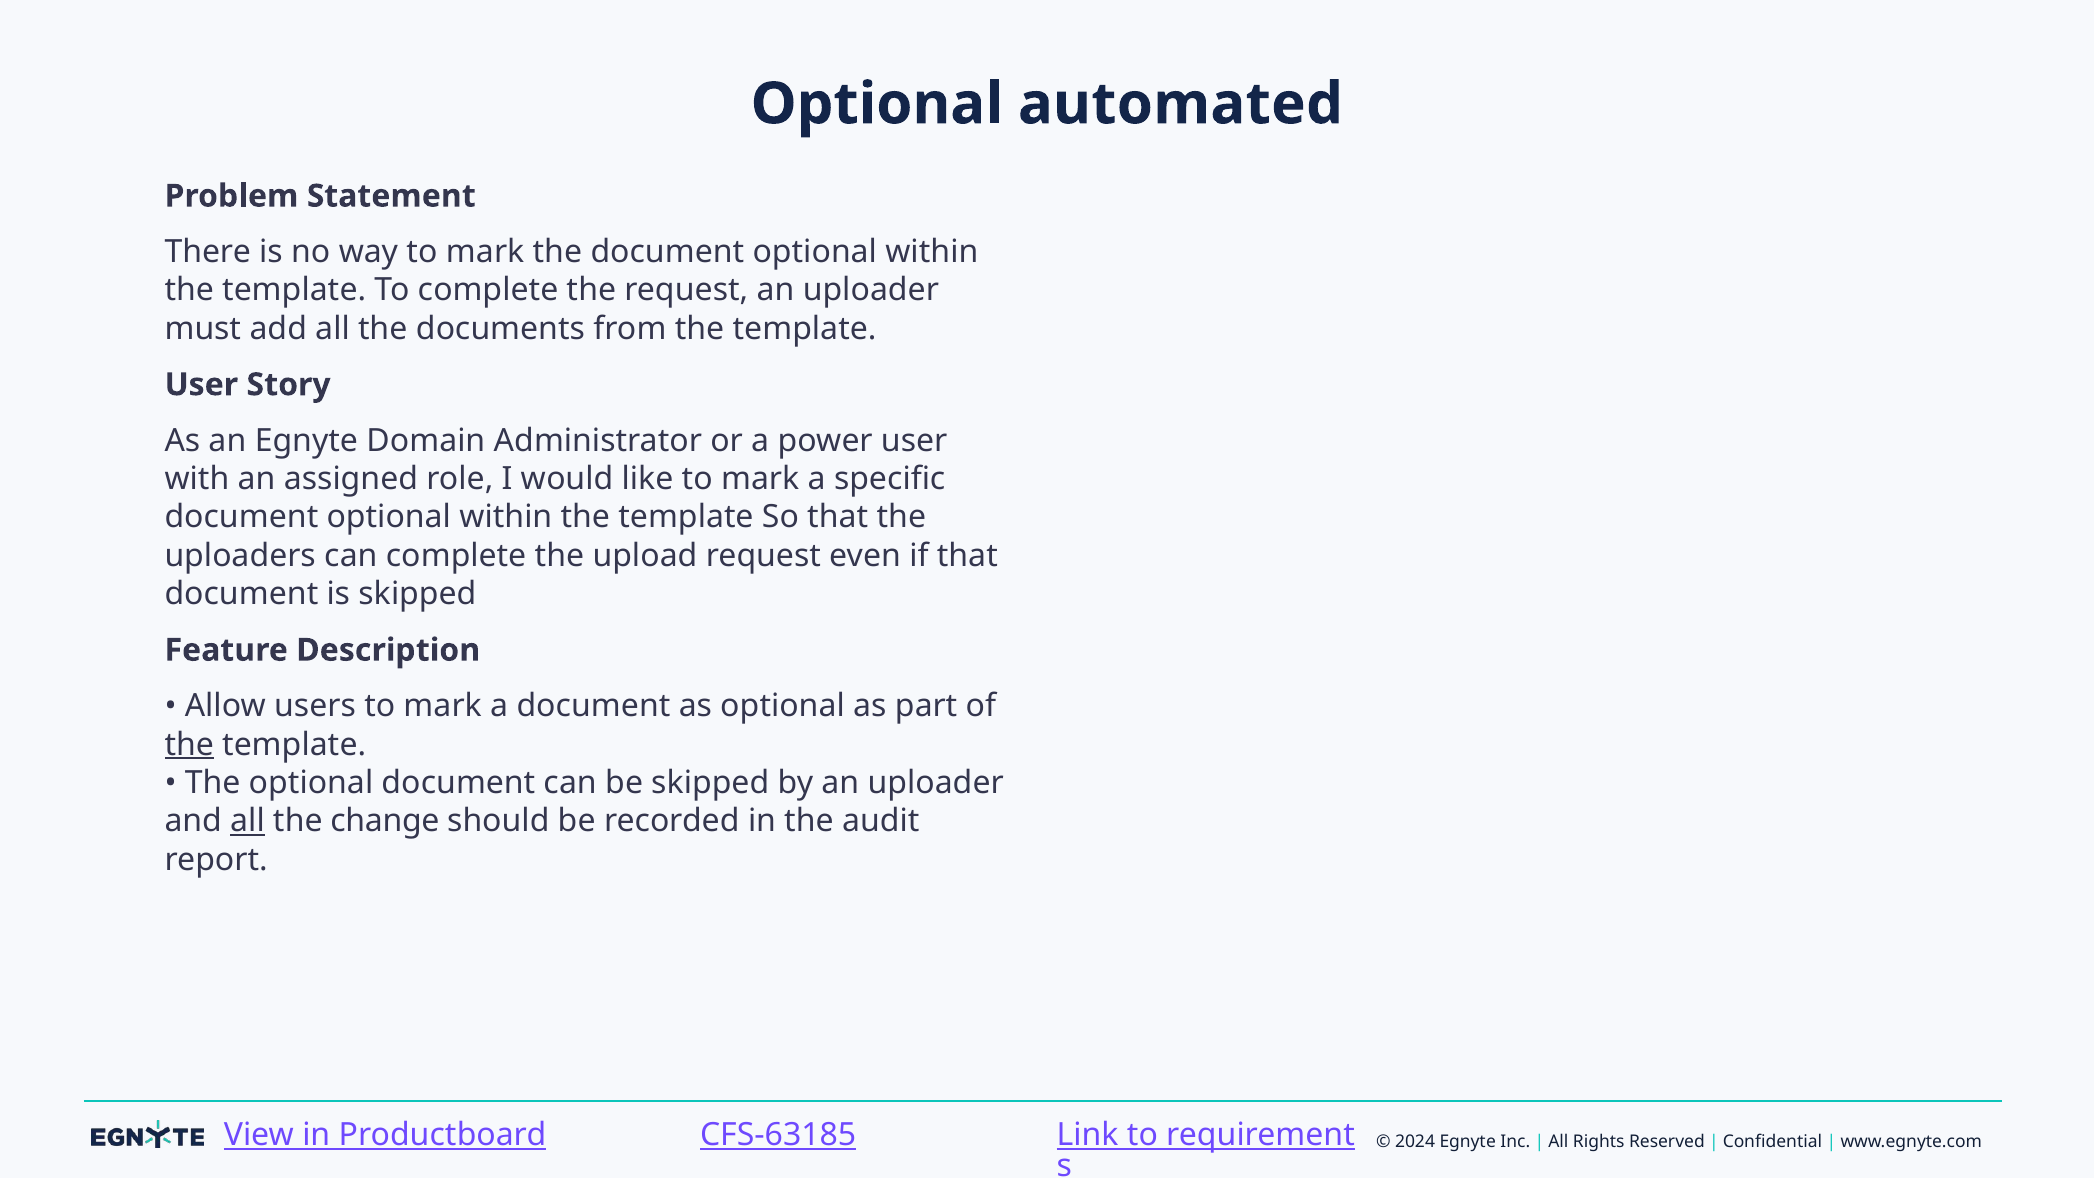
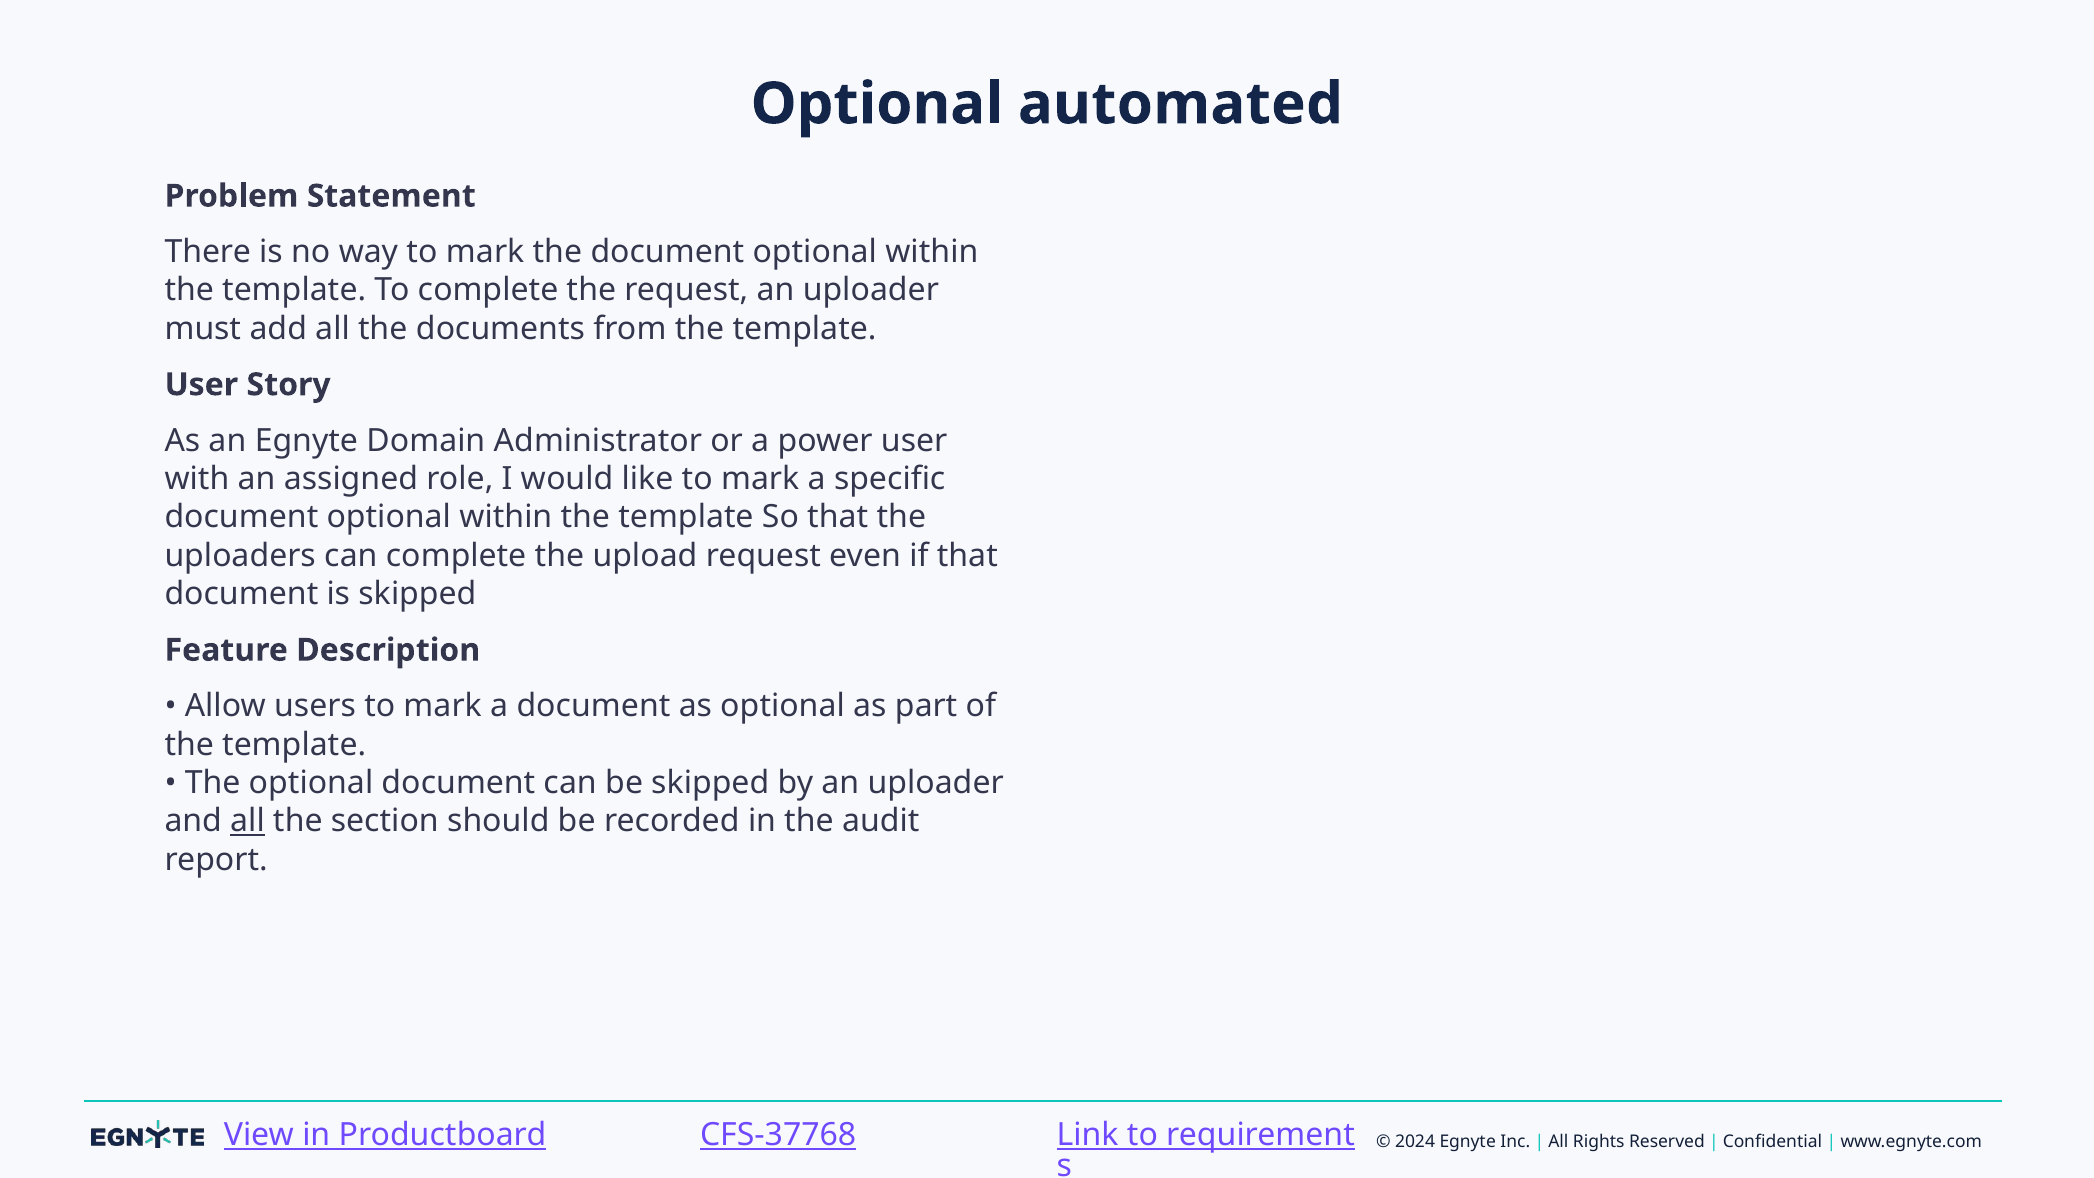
the at (189, 744) underline: present -> none
change: change -> section
CFS-63185: CFS-63185 -> CFS-37768
